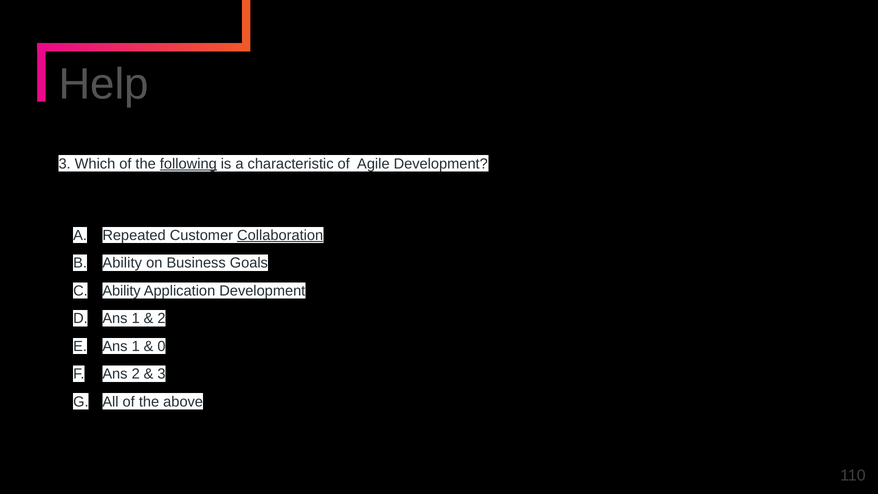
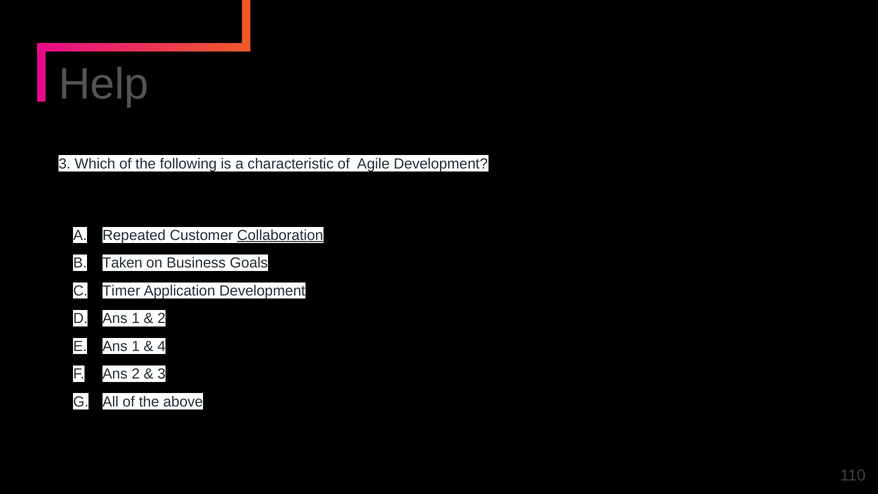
following underline: present -> none
Ability at (122, 263): Ability -> Taken
Ability at (122, 291): Ability -> Timer
0: 0 -> 4
